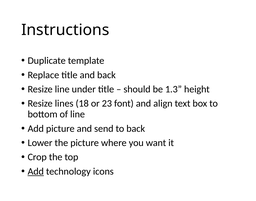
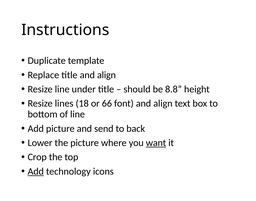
title and back: back -> align
1.3: 1.3 -> 8.8
23: 23 -> 66
want underline: none -> present
